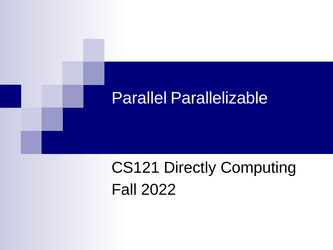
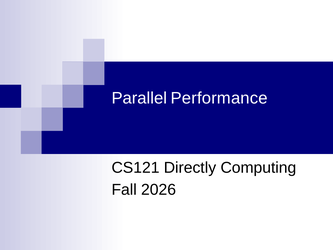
Parallelizable: Parallelizable -> Performance
2022: 2022 -> 2026
